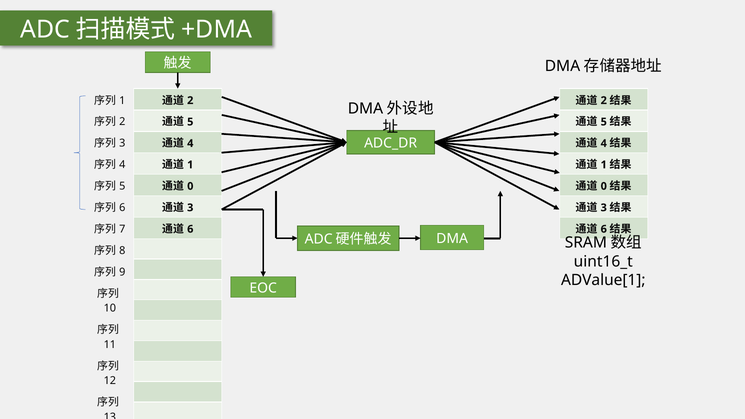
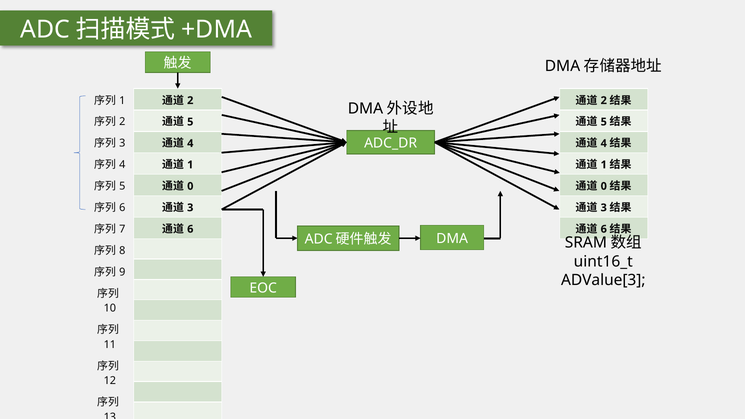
ADValue[1: ADValue[1 -> ADValue[3
